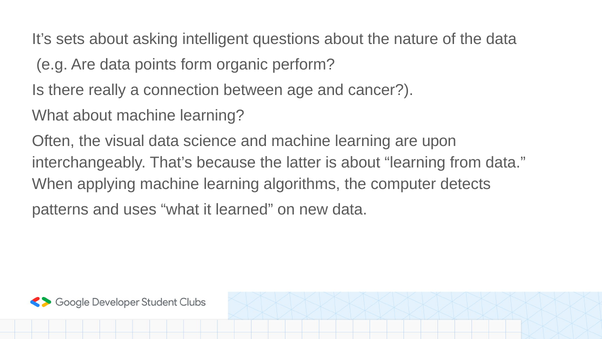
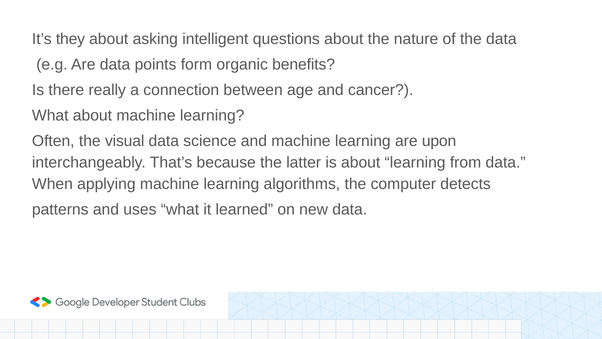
sets: sets -> they
perform: perform -> benefits
